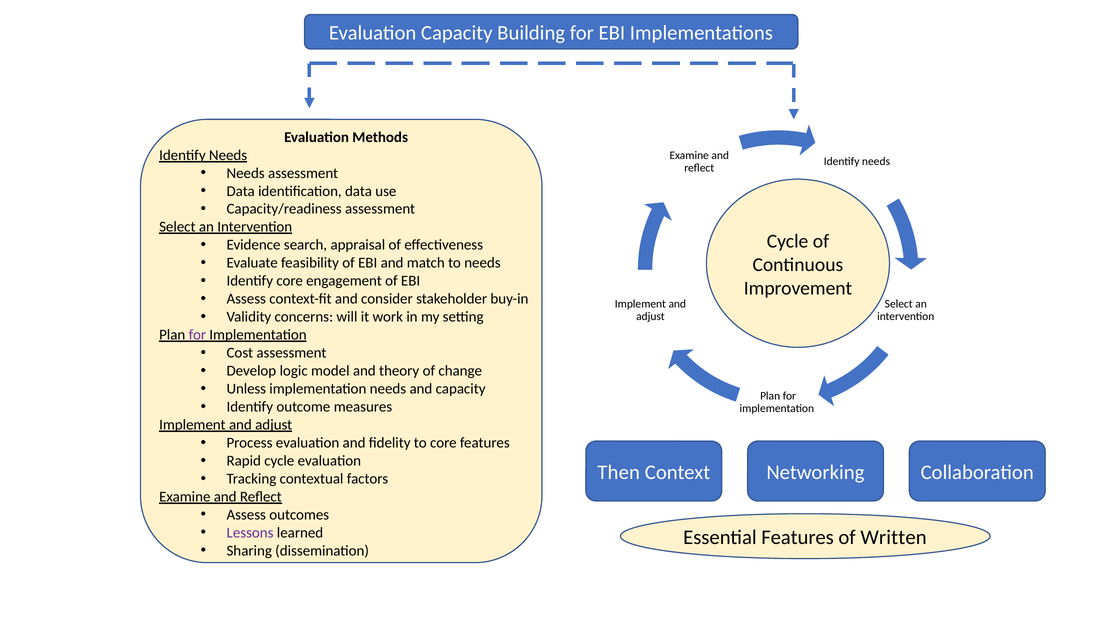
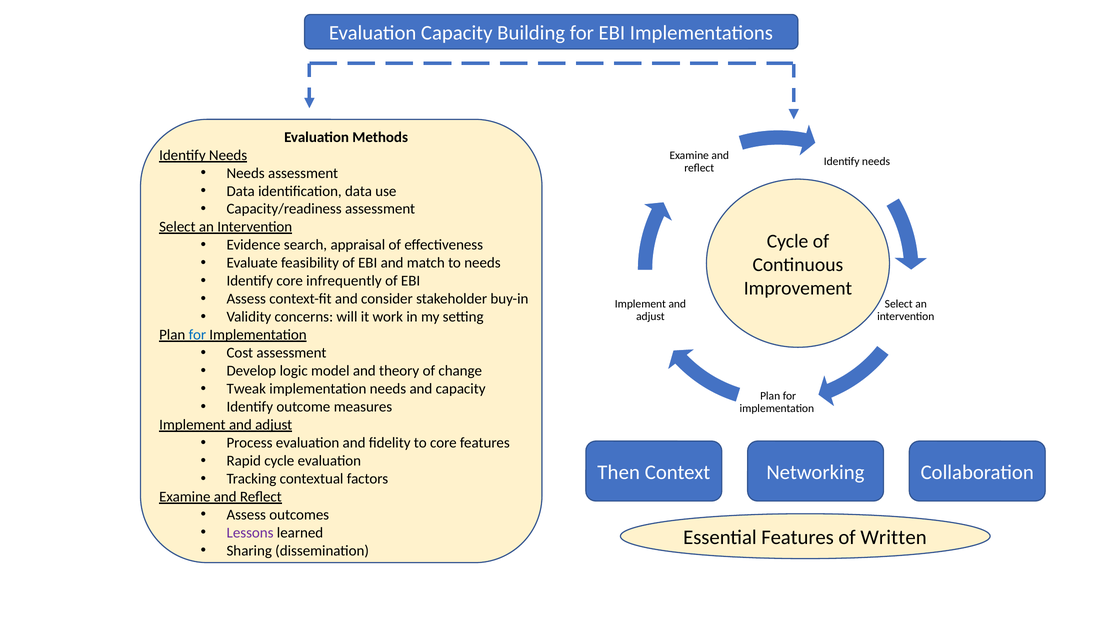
engagement: engagement -> infrequently
for at (197, 335) colour: purple -> blue
Unless: Unless -> Tweak
